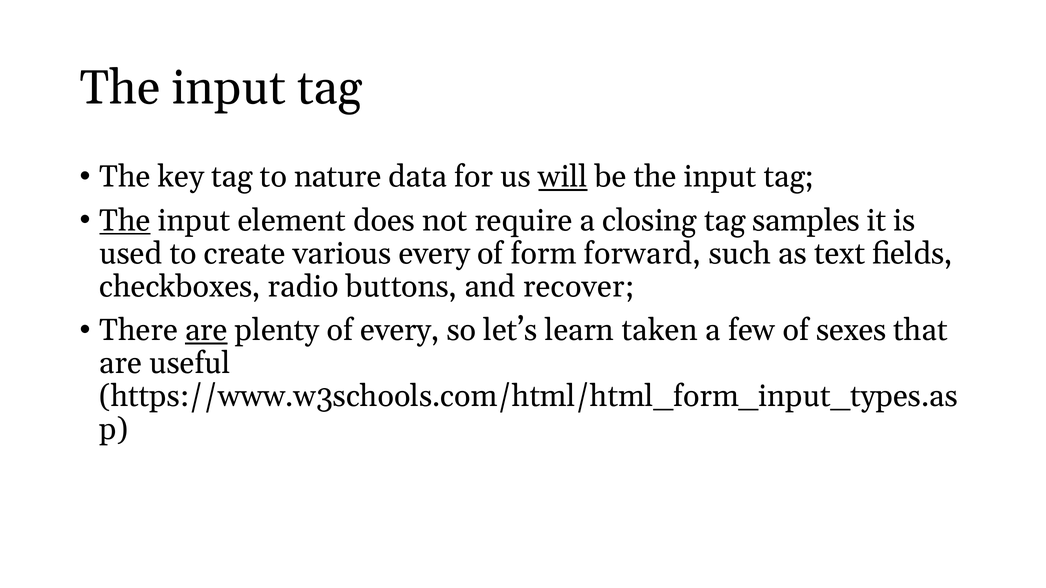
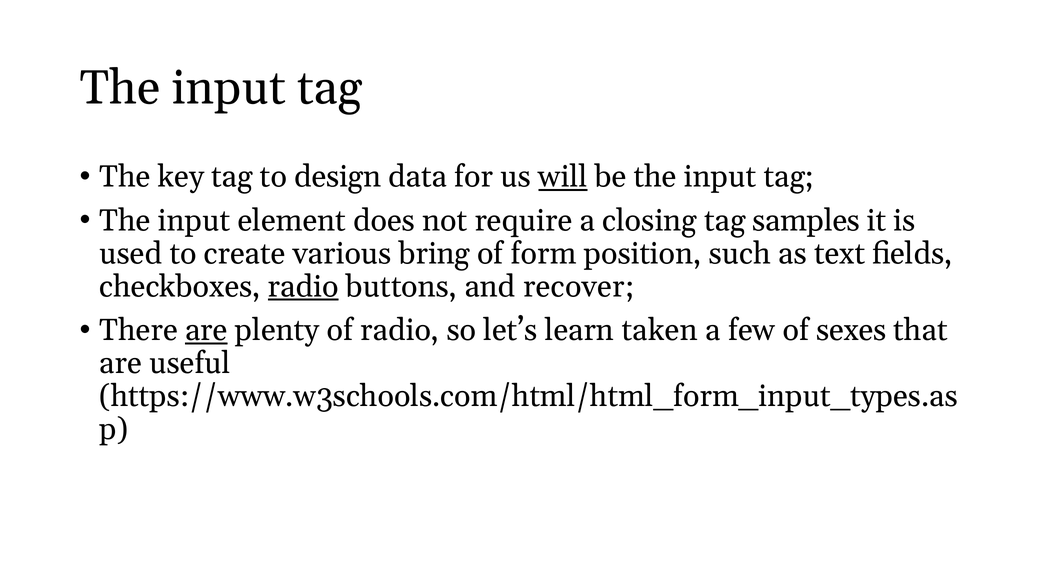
nature: nature -> design
The at (125, 221) underline: present -> none
various every: every -> bring
forward: forward -> position
radio at (303, 287) underline: none -> present
of every: every -> radio
